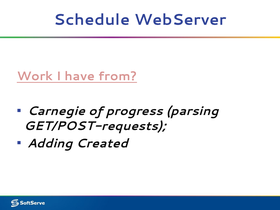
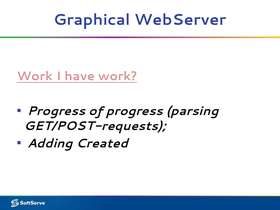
Schedule: Schedule -> Graphical
have from: from -> work
Carnegie at (56, 111): Carnegie -> Progress
